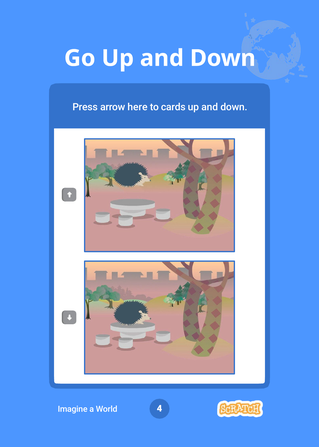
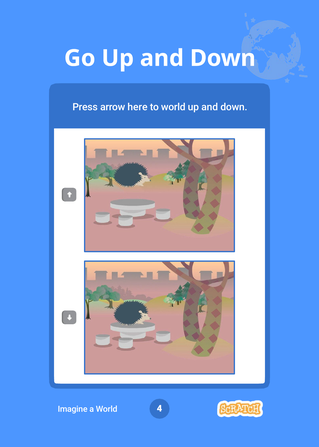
to cards: cards -> world
